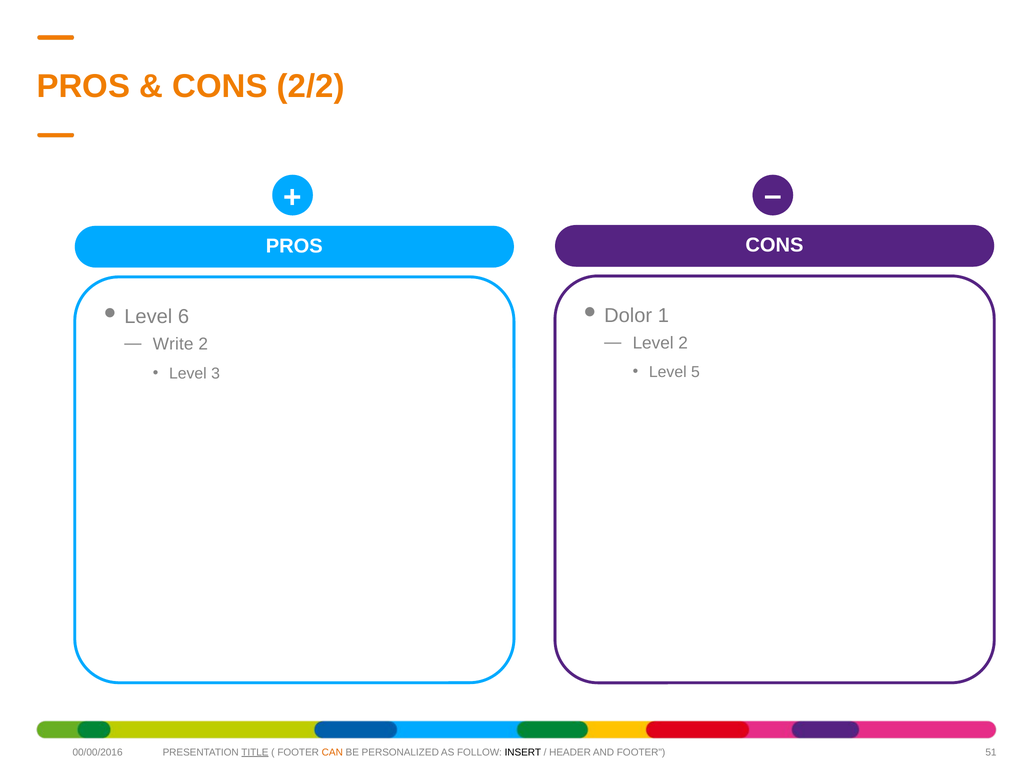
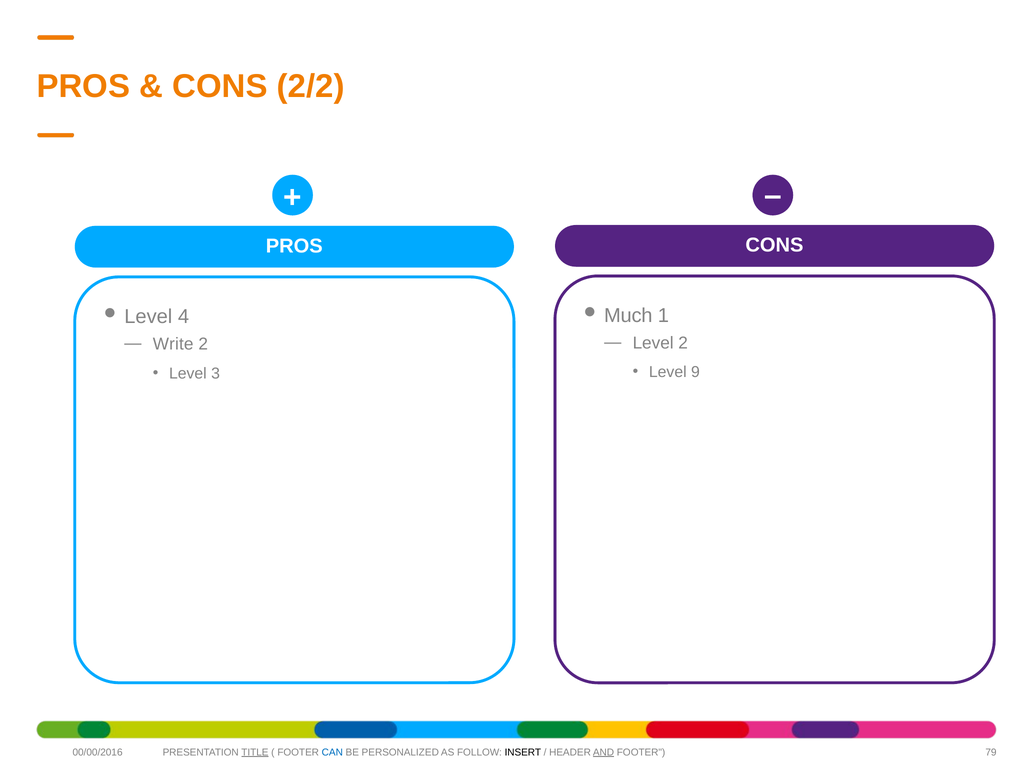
Dolor: Dolor -> Much
6: 6 -> 4
5: 5 -> 9
CAN colour: orange -> blue
AND underline: none -> present
51: 51 -> 79
